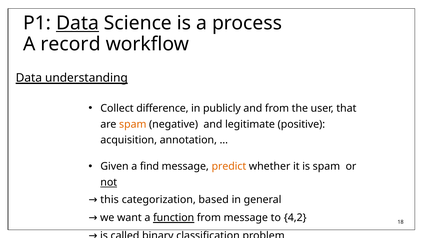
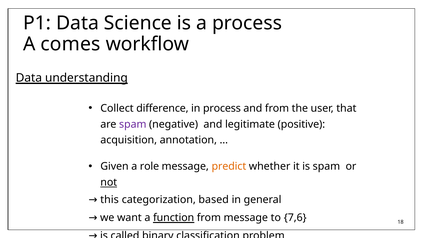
Data at (77, 23) underline: present -> none
record: record -> comes
in publicly: publicly -> process
spam at (133, 124) colour: orange -> purple
find: find -> role
4,2: 4,2 -> 7,6
